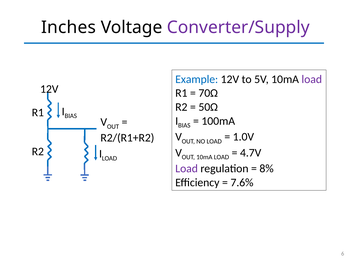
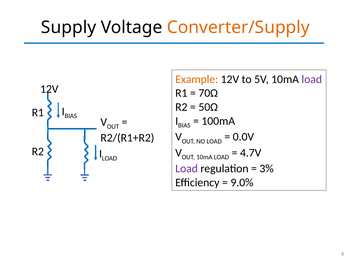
Inches: Inches -> Supply
Converter/Supply colour: purple -> orange
Example colour: blue -> orange
1.0V: 1.0V -> 0.0V
8%: 8% -> 3%
7.6%: 7.6% -> 9.0%
